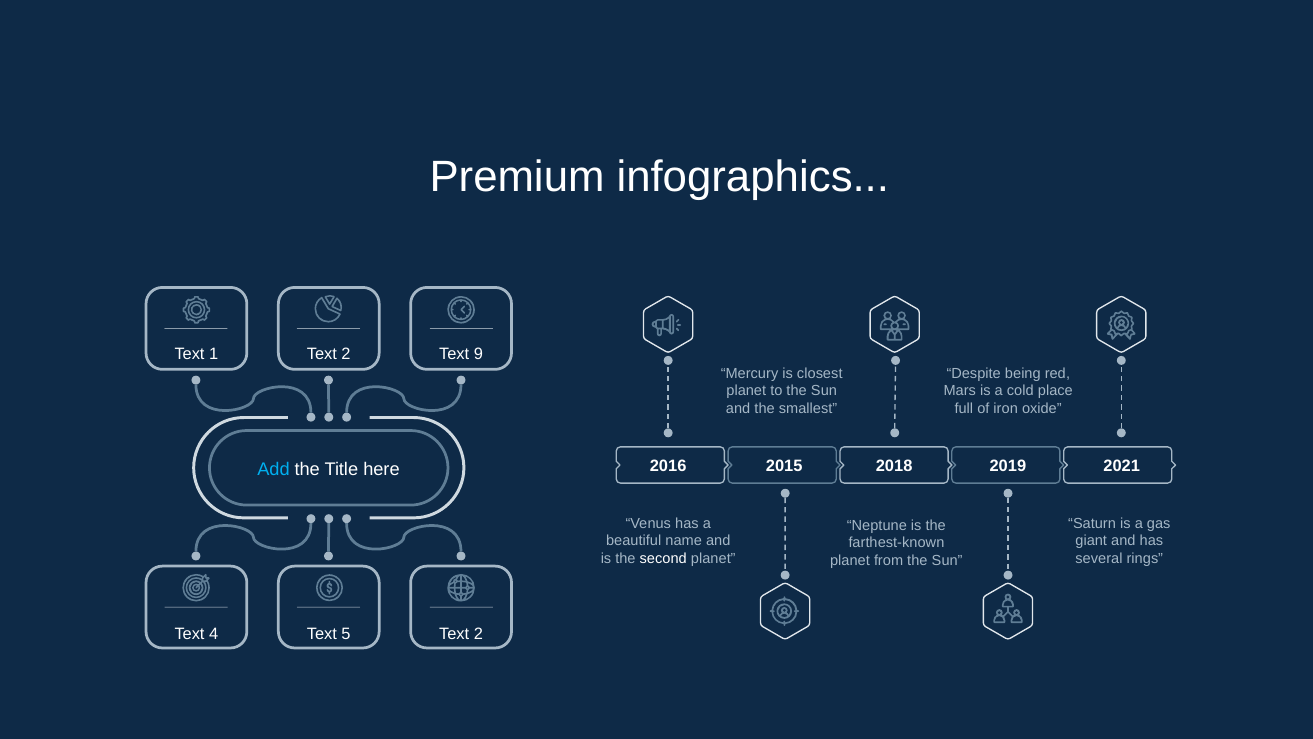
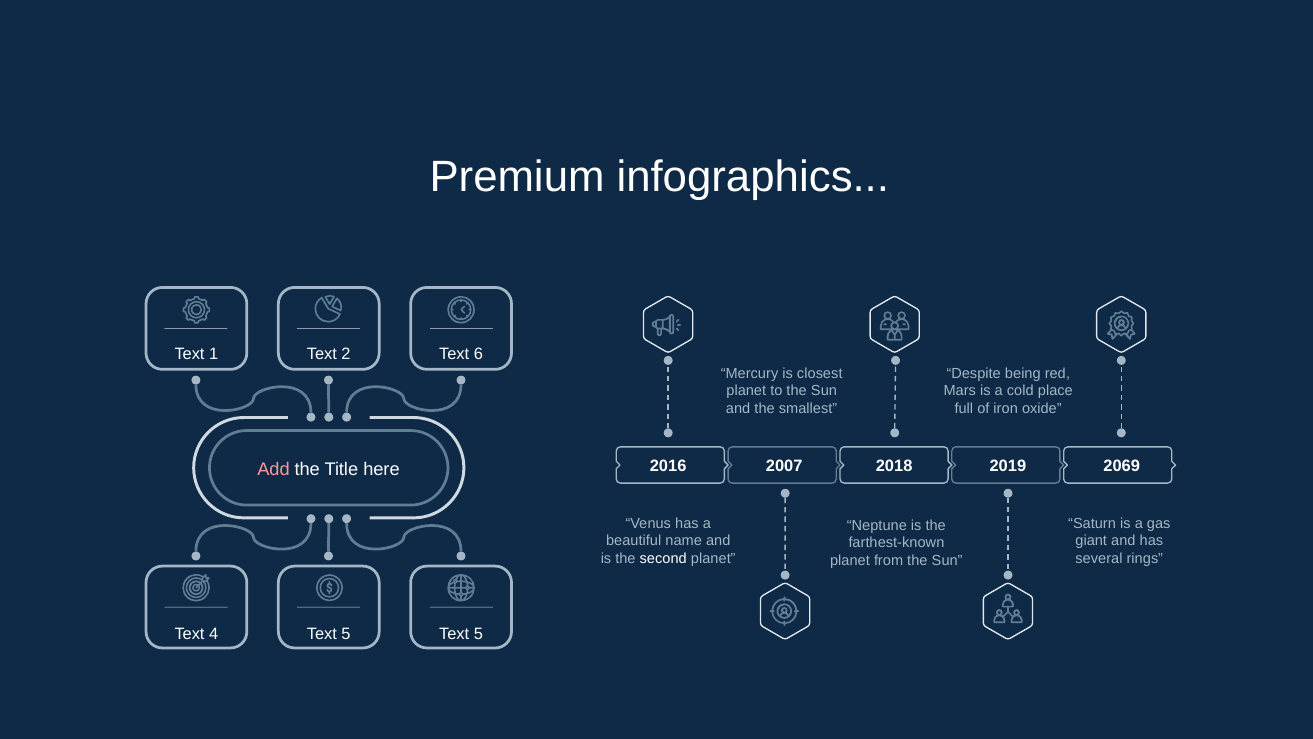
9: 9 -> 6
2015: 2015 -> 2007
2021: 2021 -> 2069
Add colour: light blue -> pink
5 Text 2: 2 -> 5
